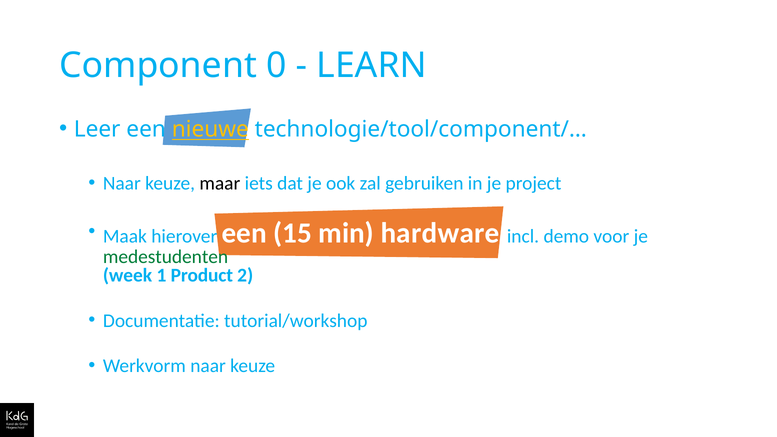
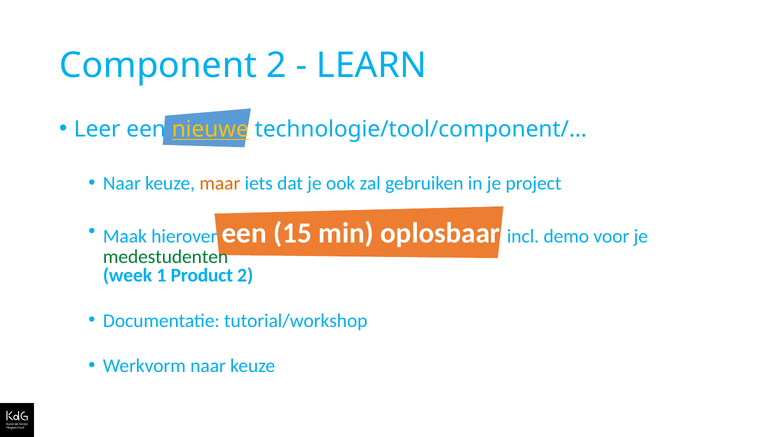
Component 0: 0 -> 2
maar colour: black -> orange
hardware: hardware -> oplosbaar
